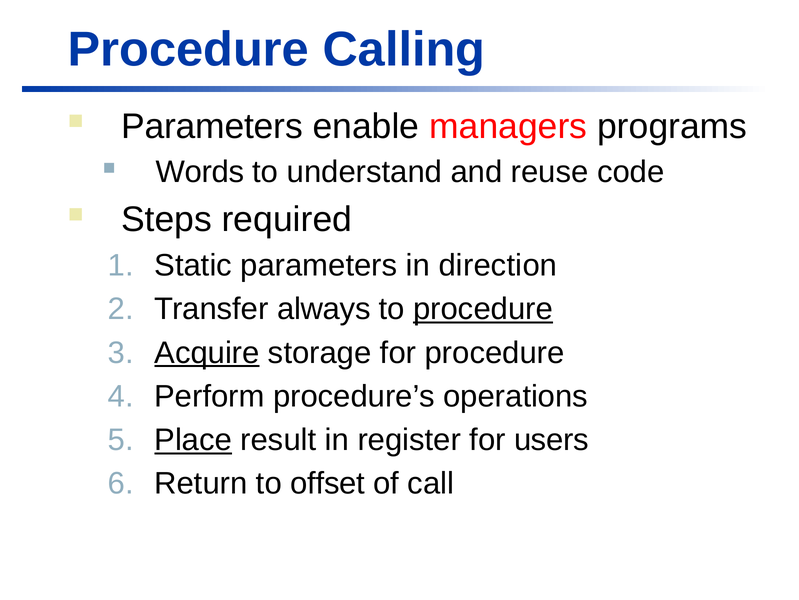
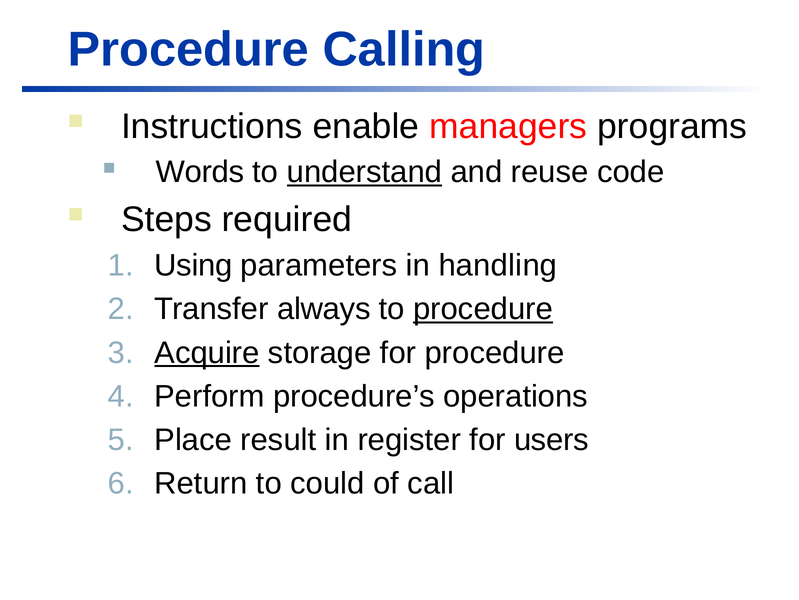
Parameters at (212, 126): Parameters -> Instructions
understand underline: none -> present
Static: Static -> Using
direction: direction -> handling
Place underline: present -> none
offset: offset -> could
